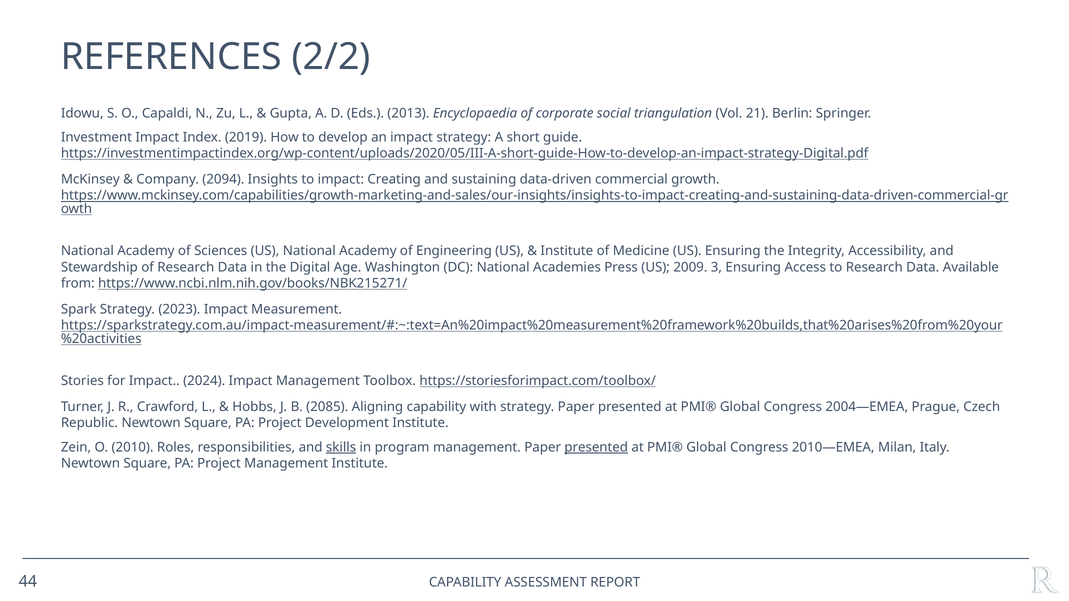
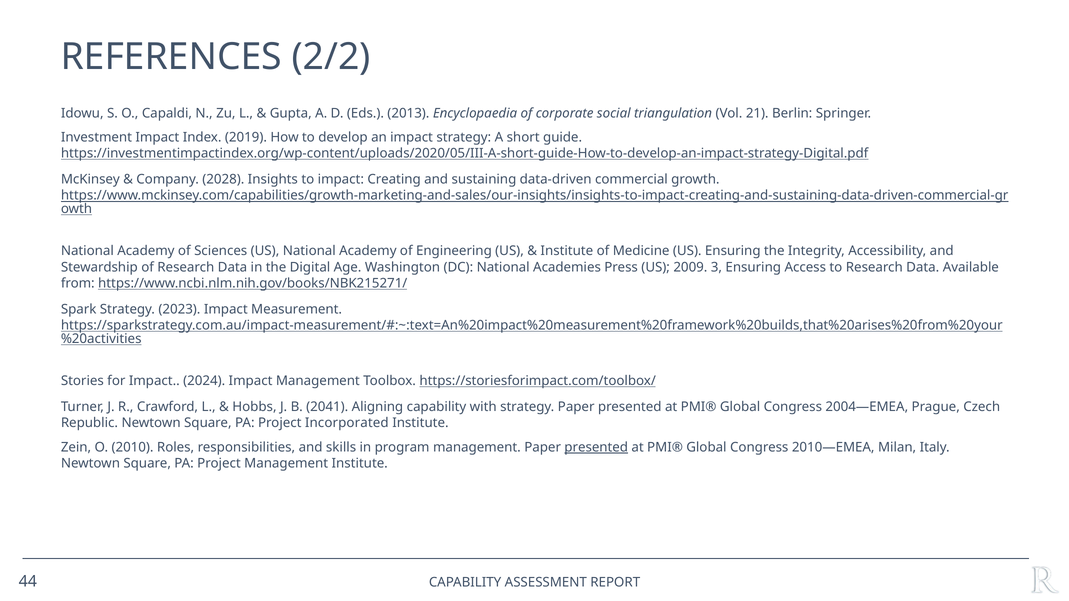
2094: 2094 -> 2028
2085: 2085 -> 2041
Development: Development -> Incorporated
skills underline: present -> none
